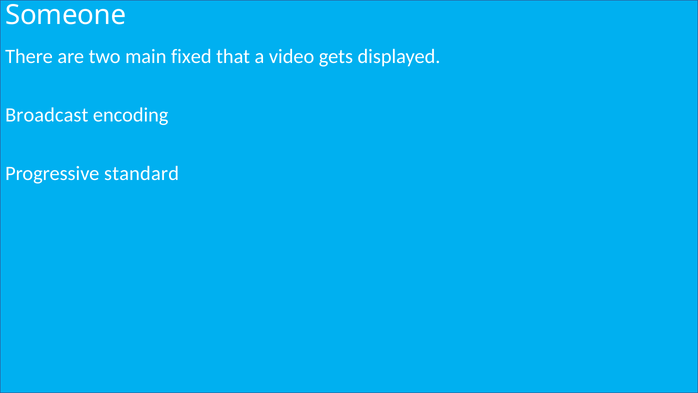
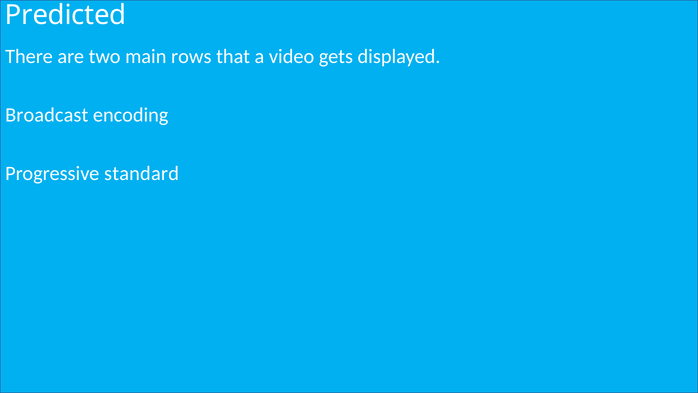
Someone: Someone -> Predicted
fixed: fixed -> rows
